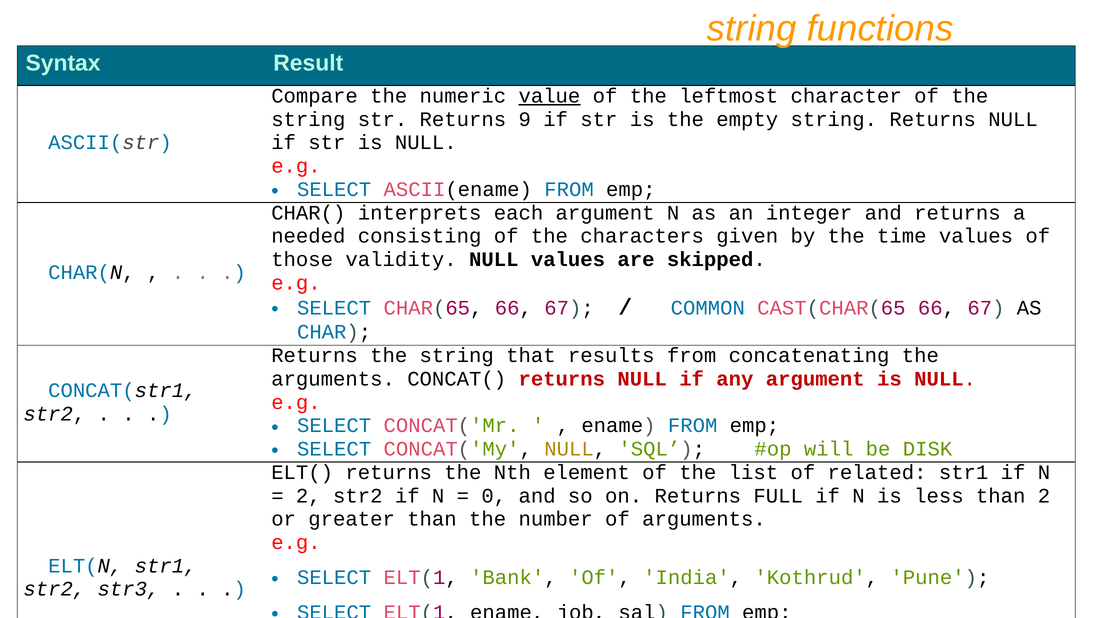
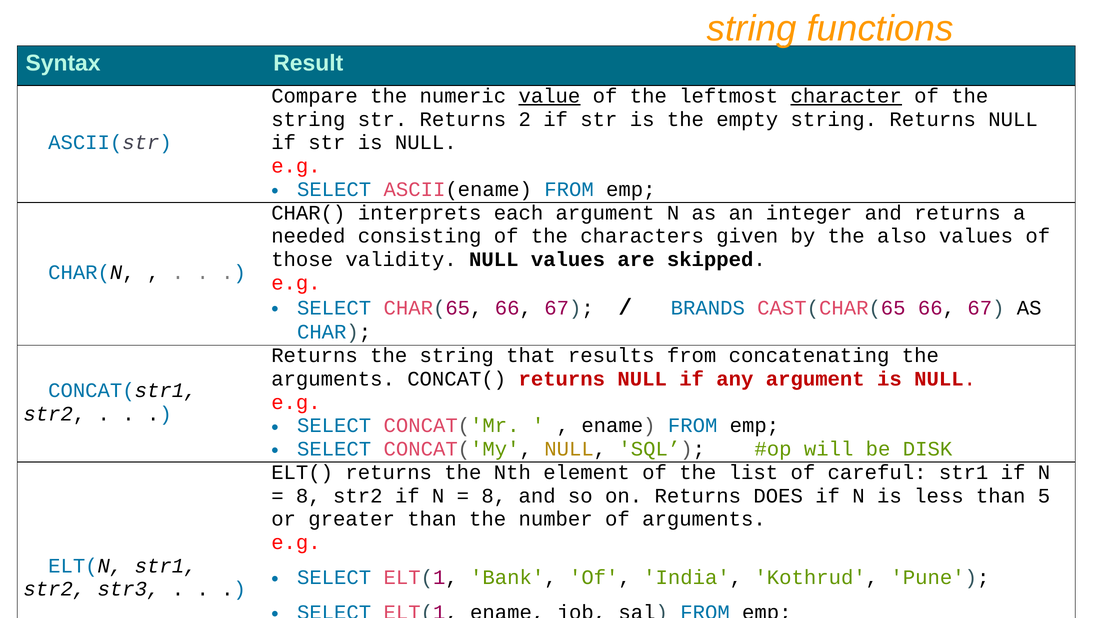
character underline: none -> present
9: 9 -> 2
time: time -> also
COMMON: COMMON -> BRANDS
related: related -> careful
2 at (308, 496): 2 -> 8
0 at (494, 496): 0 -> 8
FULL: FULL -> DOES
than 2: 2 -> 5
